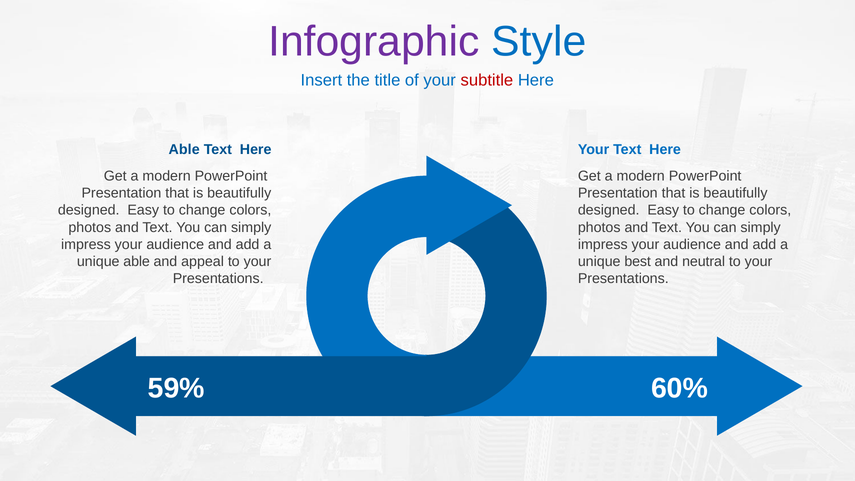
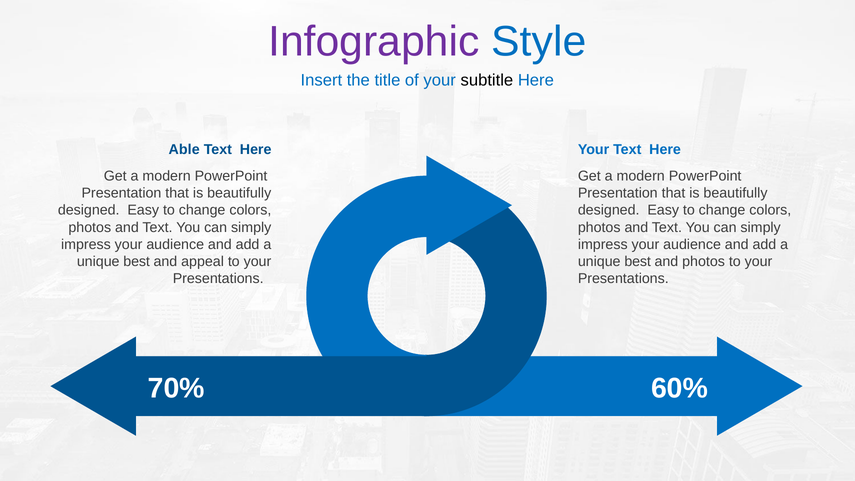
subtitle colour: red -> black
able at (137, 262): able -> best
and neutral: neutral -> photos
59%: 59% -> 70%
